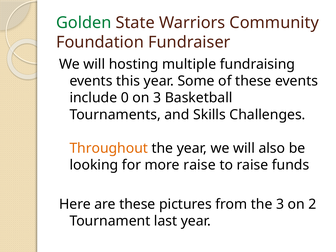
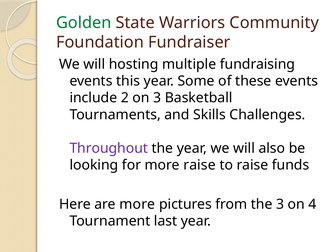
0: 0 -> 2
Throughout colour: orange -> purple
are these: these -> more
2: 2 -> 4
